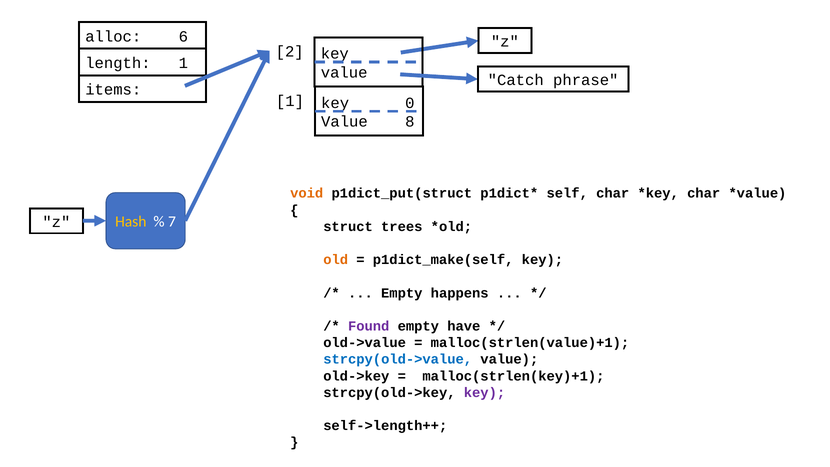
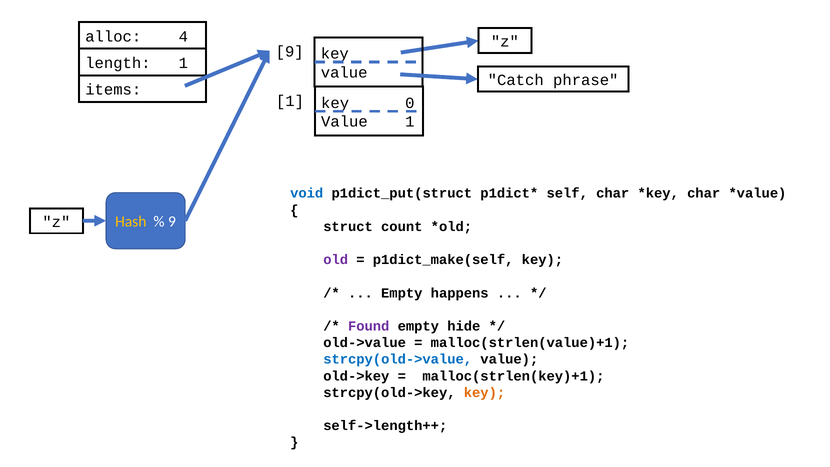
6: 6 -> 4
2 at (290, 52): 2 -> 9
Value 8: 8 -> 1
void colour: orange -> blue
7 at (172, 222): 7 -> 9
trees: trees -> count
old colour: orange -> purple
have: have -> hide
key at (485, 392) colour: purple -> orange
